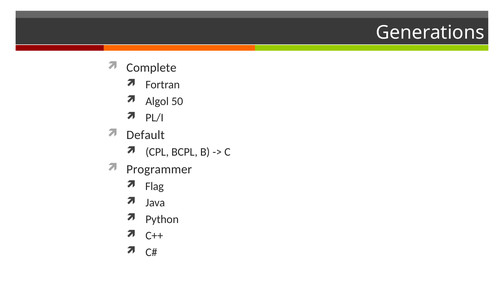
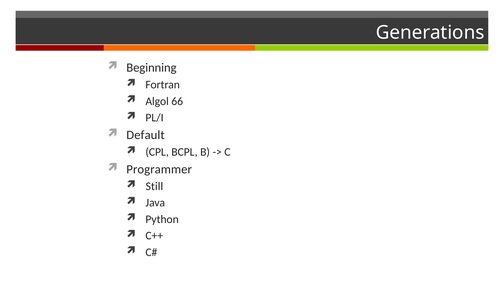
Complete: Complete -> Beginning
50: 50 -> 66
Flag: Flag -> Still
